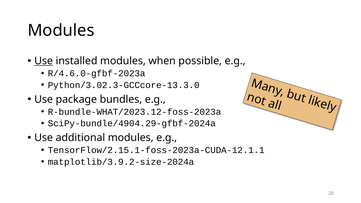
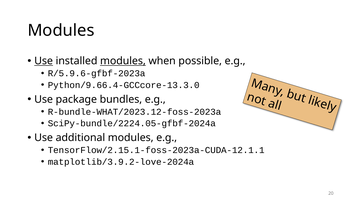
modules at (123, 61) underline: none -> present
R/4.6.0-gfbf-2023a: R/4.6.0-gfbf-2023a -> R/5.9.6-gfbf-2023a
Python/3.02.3-GCCcore-13.3.0: Python/3.02.3-GCCcore-13.3.0 -> Python/9.66.4-GCCcore-13.3.0
SciPy-bundle/4904.29-gfbf-2024a: SciPy-bundle/4904.29-gfbf-2024a -> SciPy-bundle/2224.05-gfbf-2024a
matplotlib/3.9.2-size-2024a: matplotlib/3.9.2-size-2024a -> matplotlib/3.9.2-love-2024a
